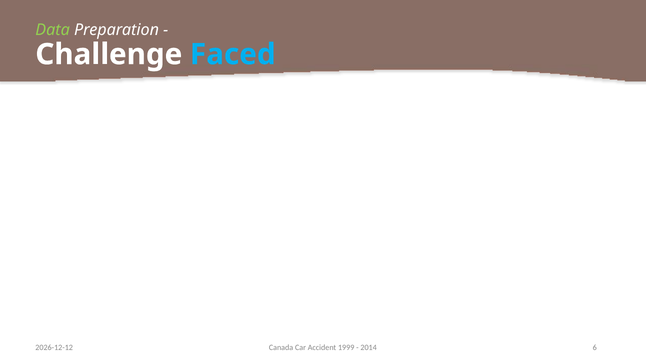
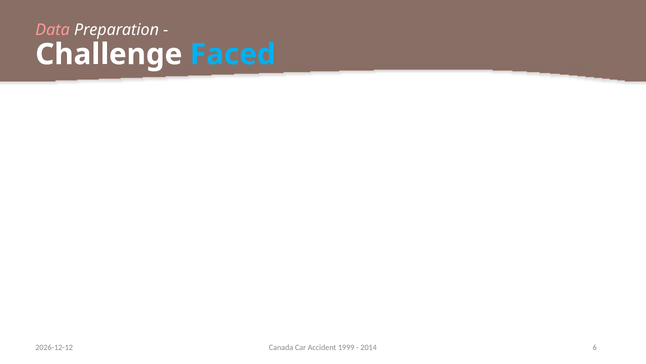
Data colour: light green -> pink
